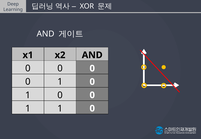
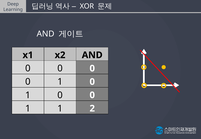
1 1 0: 0 -> 2
